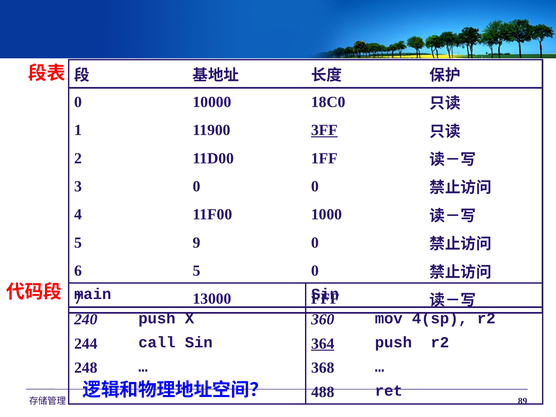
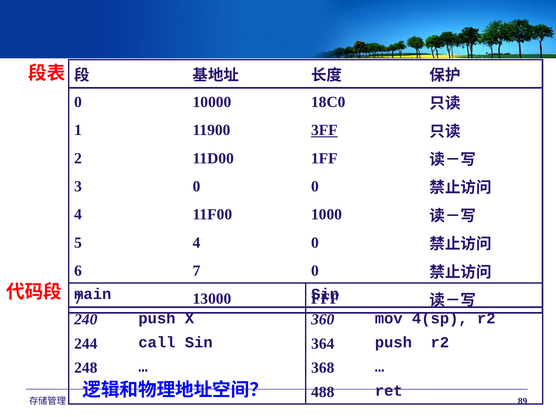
5 9: 9 -> 4
6 5: 5 -> 7
364 underline: present -> none
